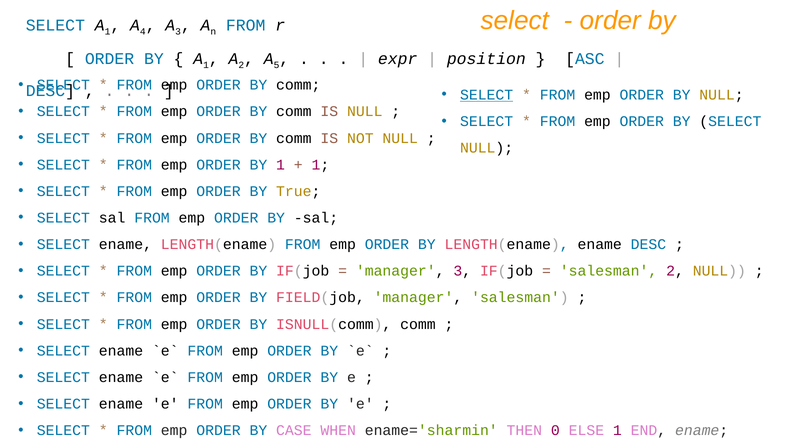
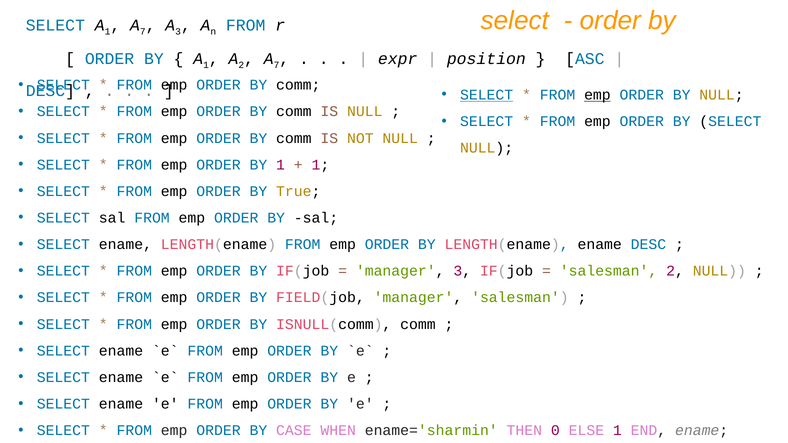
4 at (143, 32): 4 -> 7
5 at (277, 65): 5 -> 7
emp at (597, 95) underline: none -> present
